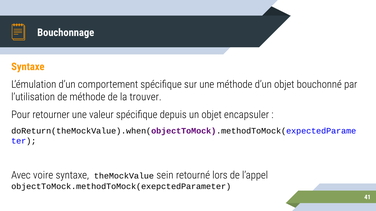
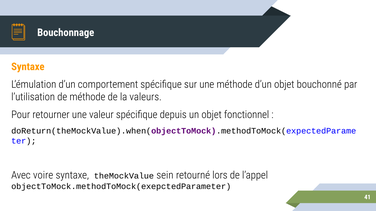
trouver: trouver -> valeurs
encapsuler: encapsuler -> fonctionnel
